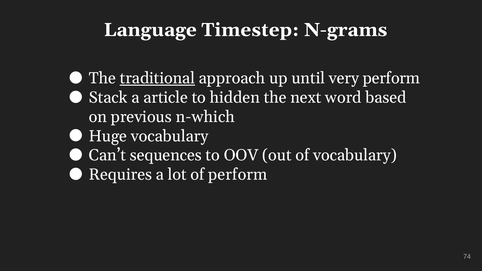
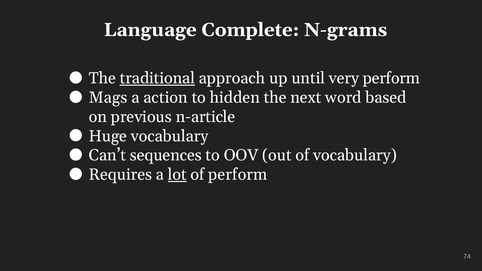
Timestep: Timestep -> Complete
Stack: Stack -> Mags
article: article -> action
n-which: n-which -> n-article
lot underline: none -> present
